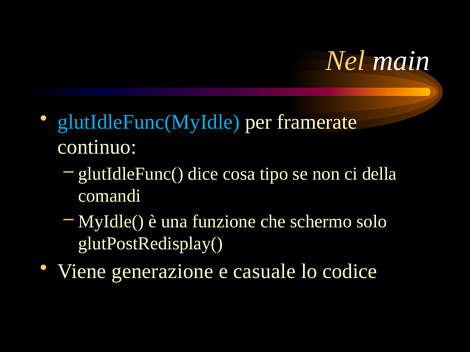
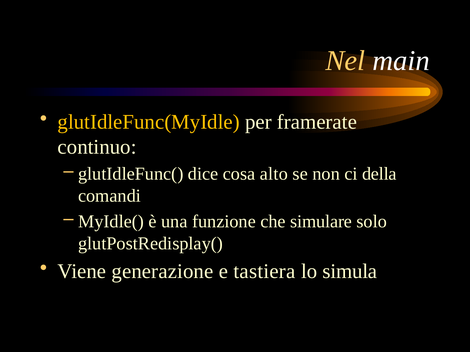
glutIdleFunc(MyIdle colour: light blue -> yellow
tipo: tipo -> alto
schermo: schermo -> simulare
casuale: casuale -> tastiera
codice: codice -> simula
